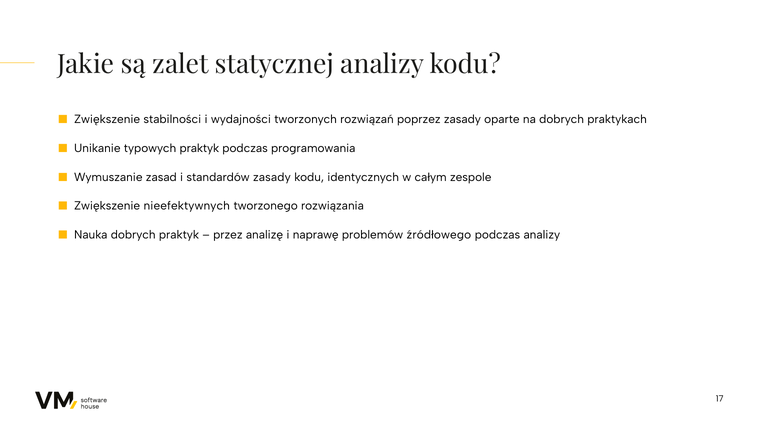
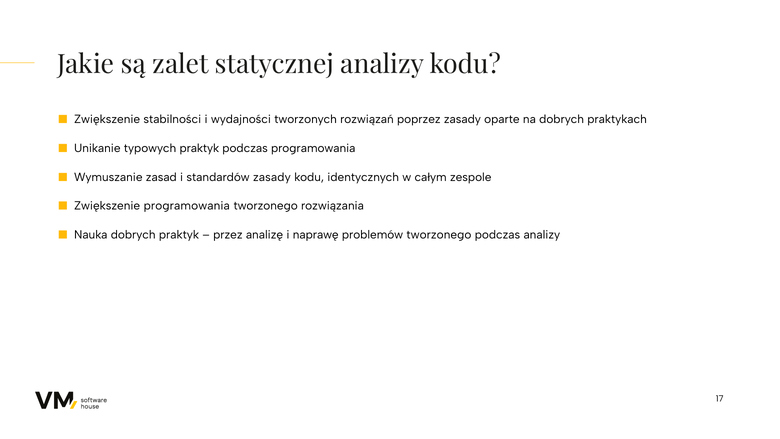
Zwiększenie nieefektywnych: nieefektywnych -> programowania
problemów źródłowego: źródłowego -> tworzonego
